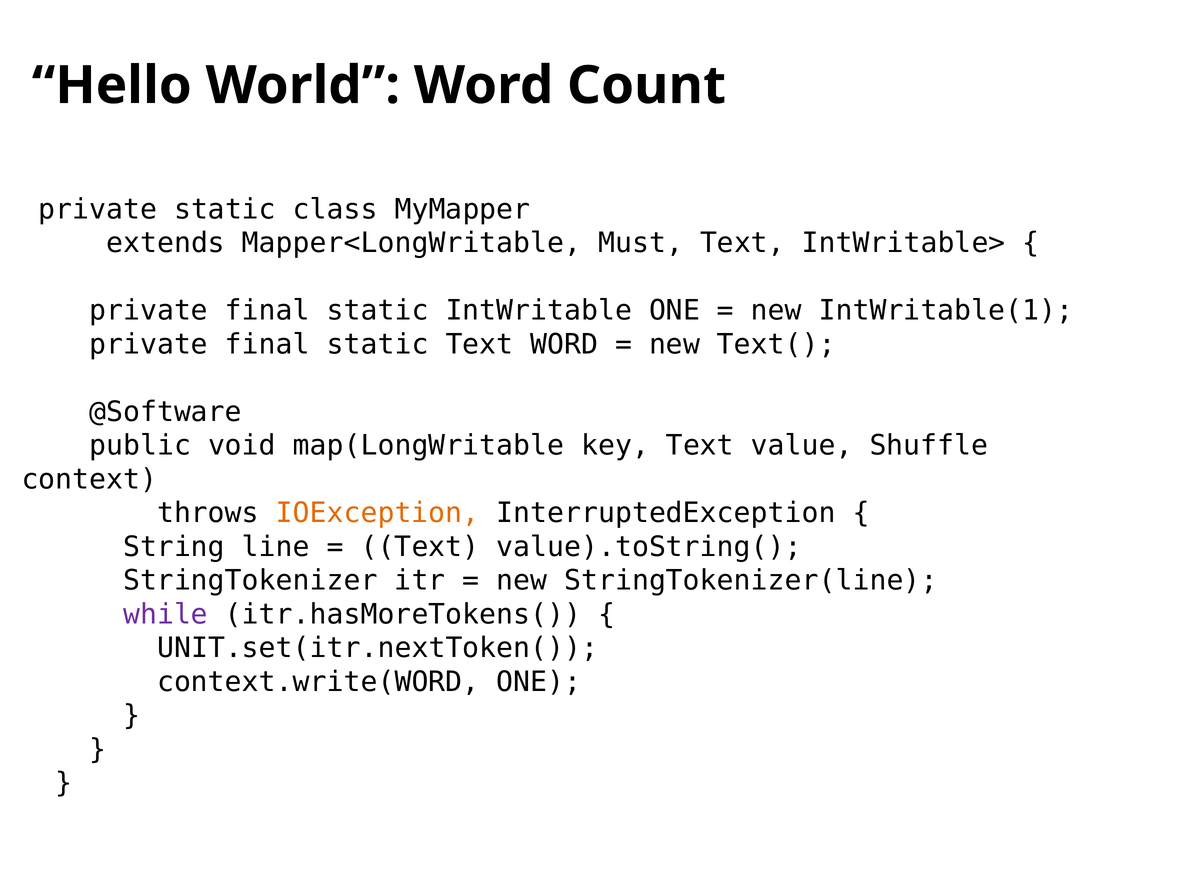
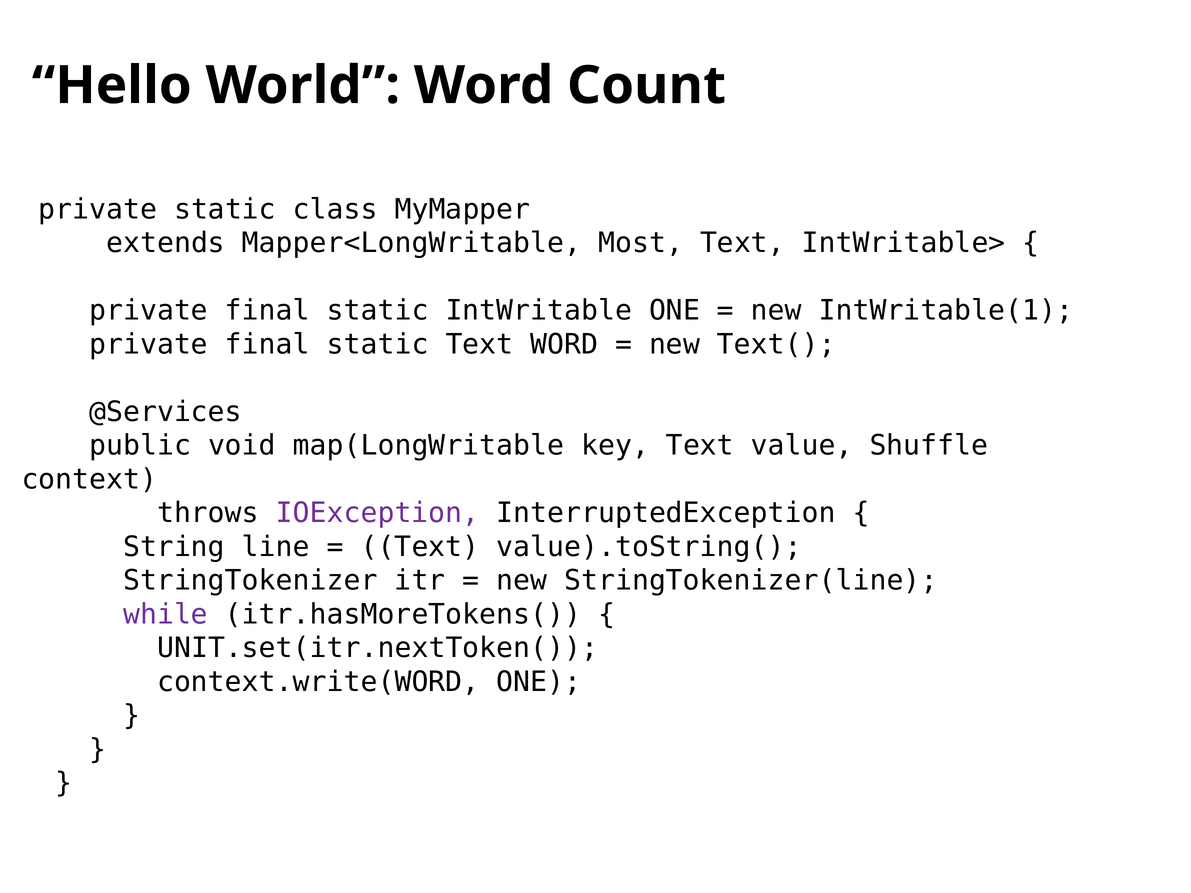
Must: Must -> Most
@Software: @Software -> @Services
IOException colour: orange -> purple
